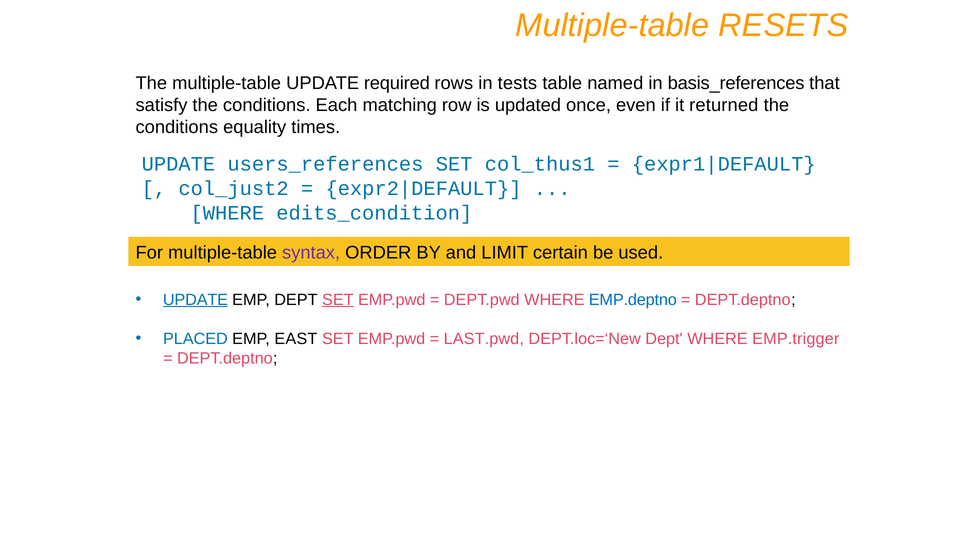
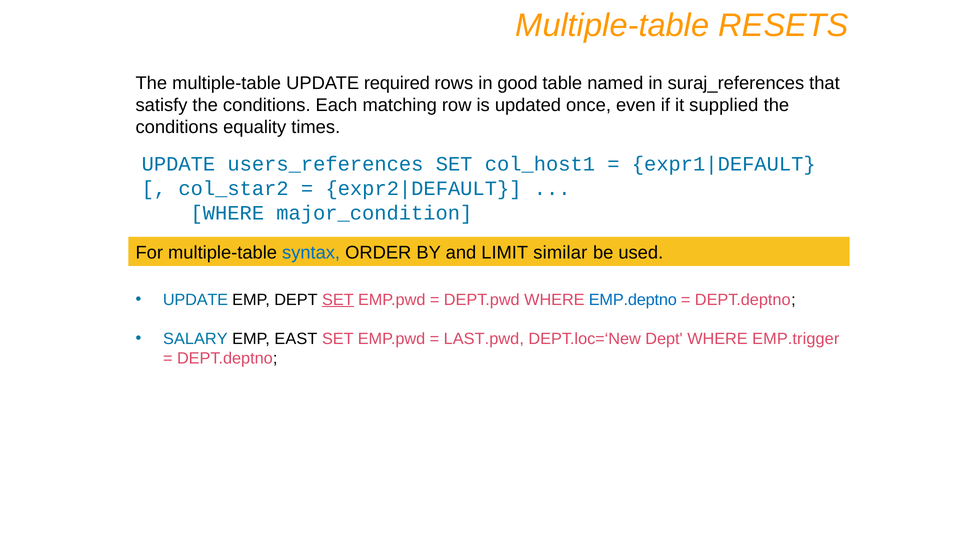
tests: tests -> good
basis_references: basis_references -> suraj_references
returned: returned -> supplied
col_thus1: col_thus1 -> col_host1
col_just2: col_just2 -> col_star2
edits_condition: edits_condition -> major_condition
syntax colour: purple -> blue
certain: certain -> similar
UPDATE at (195, 300) underline: present -> none
PLACED: PLACED -> SALARY
